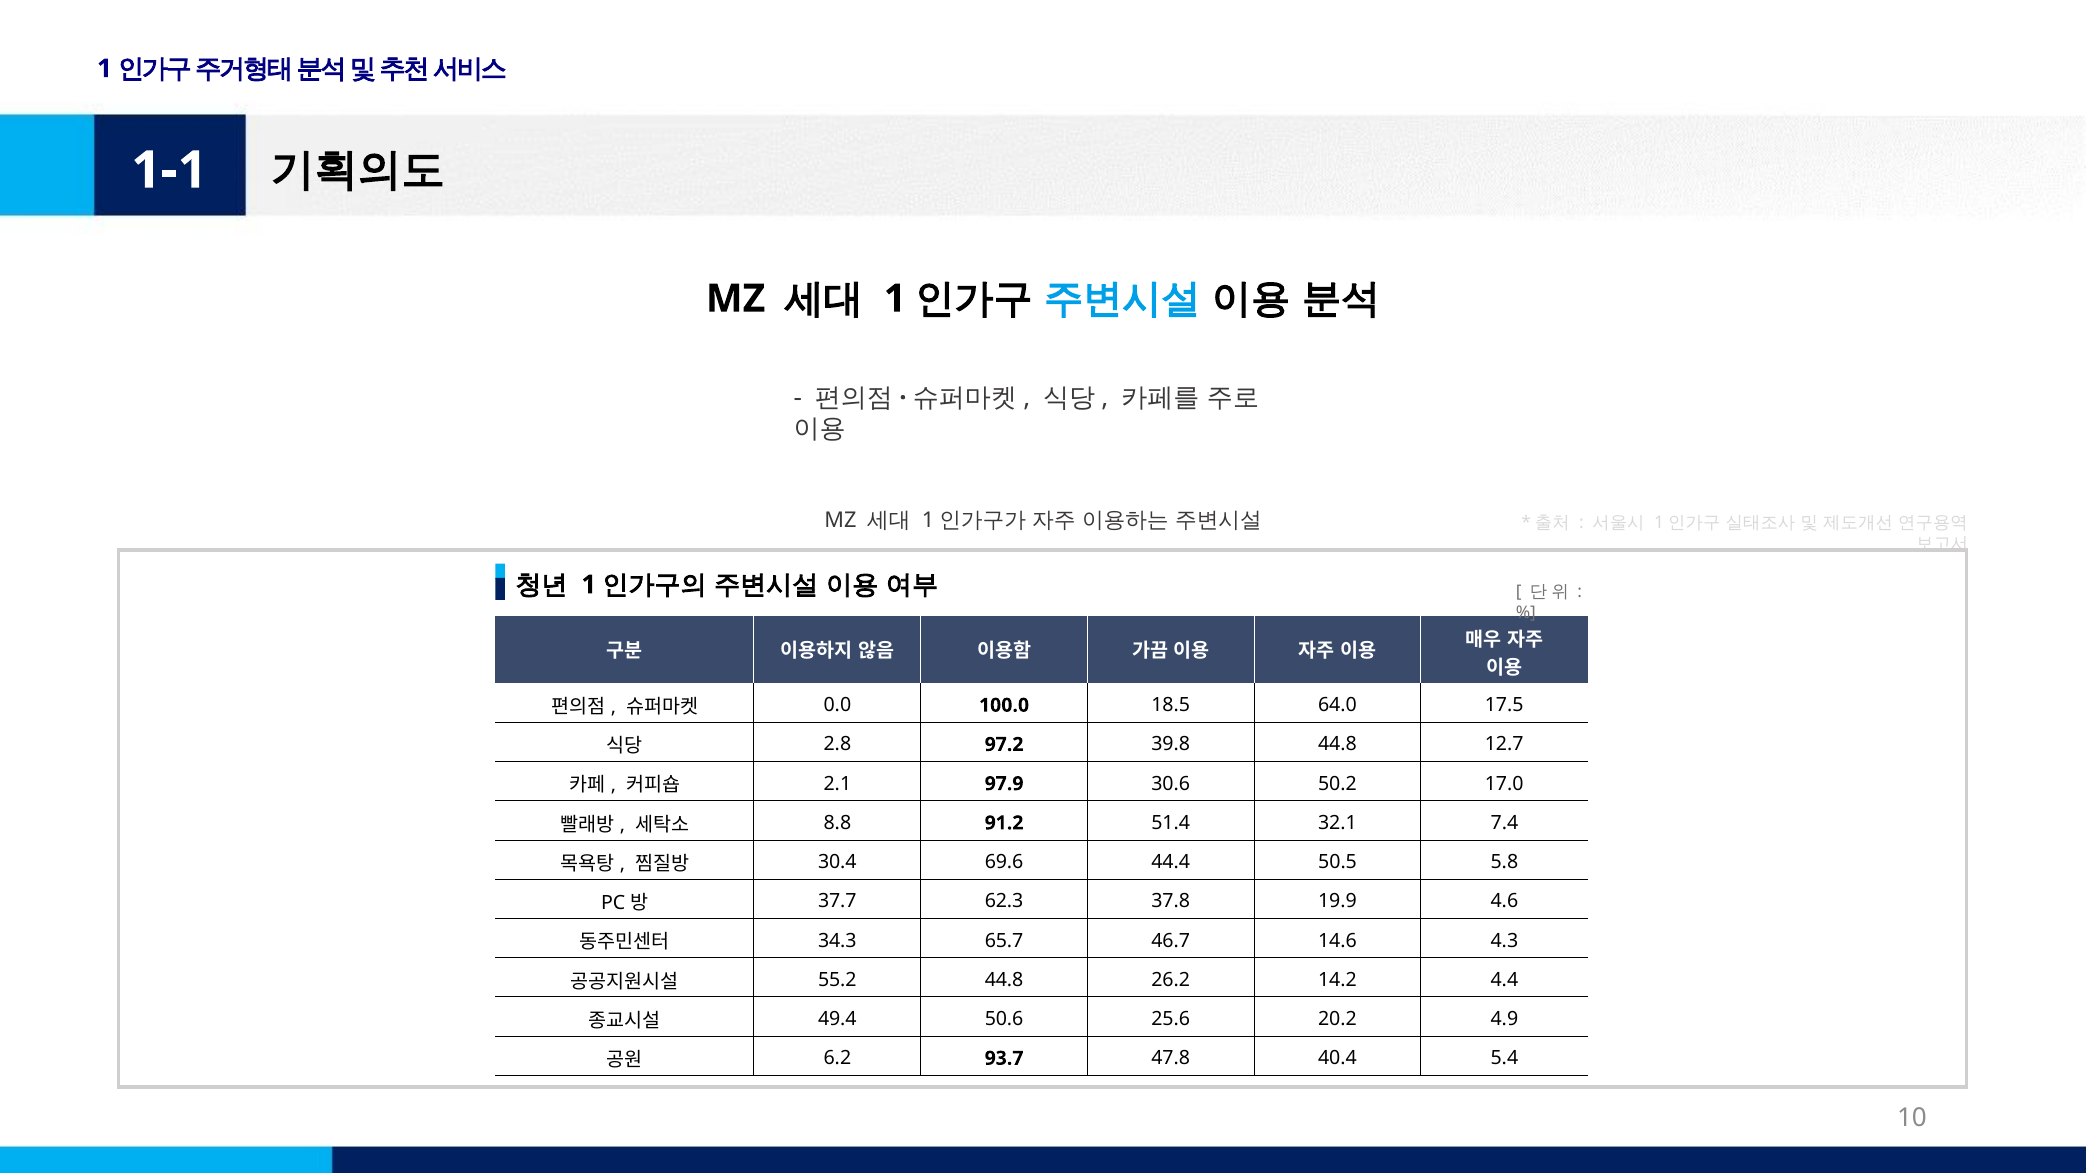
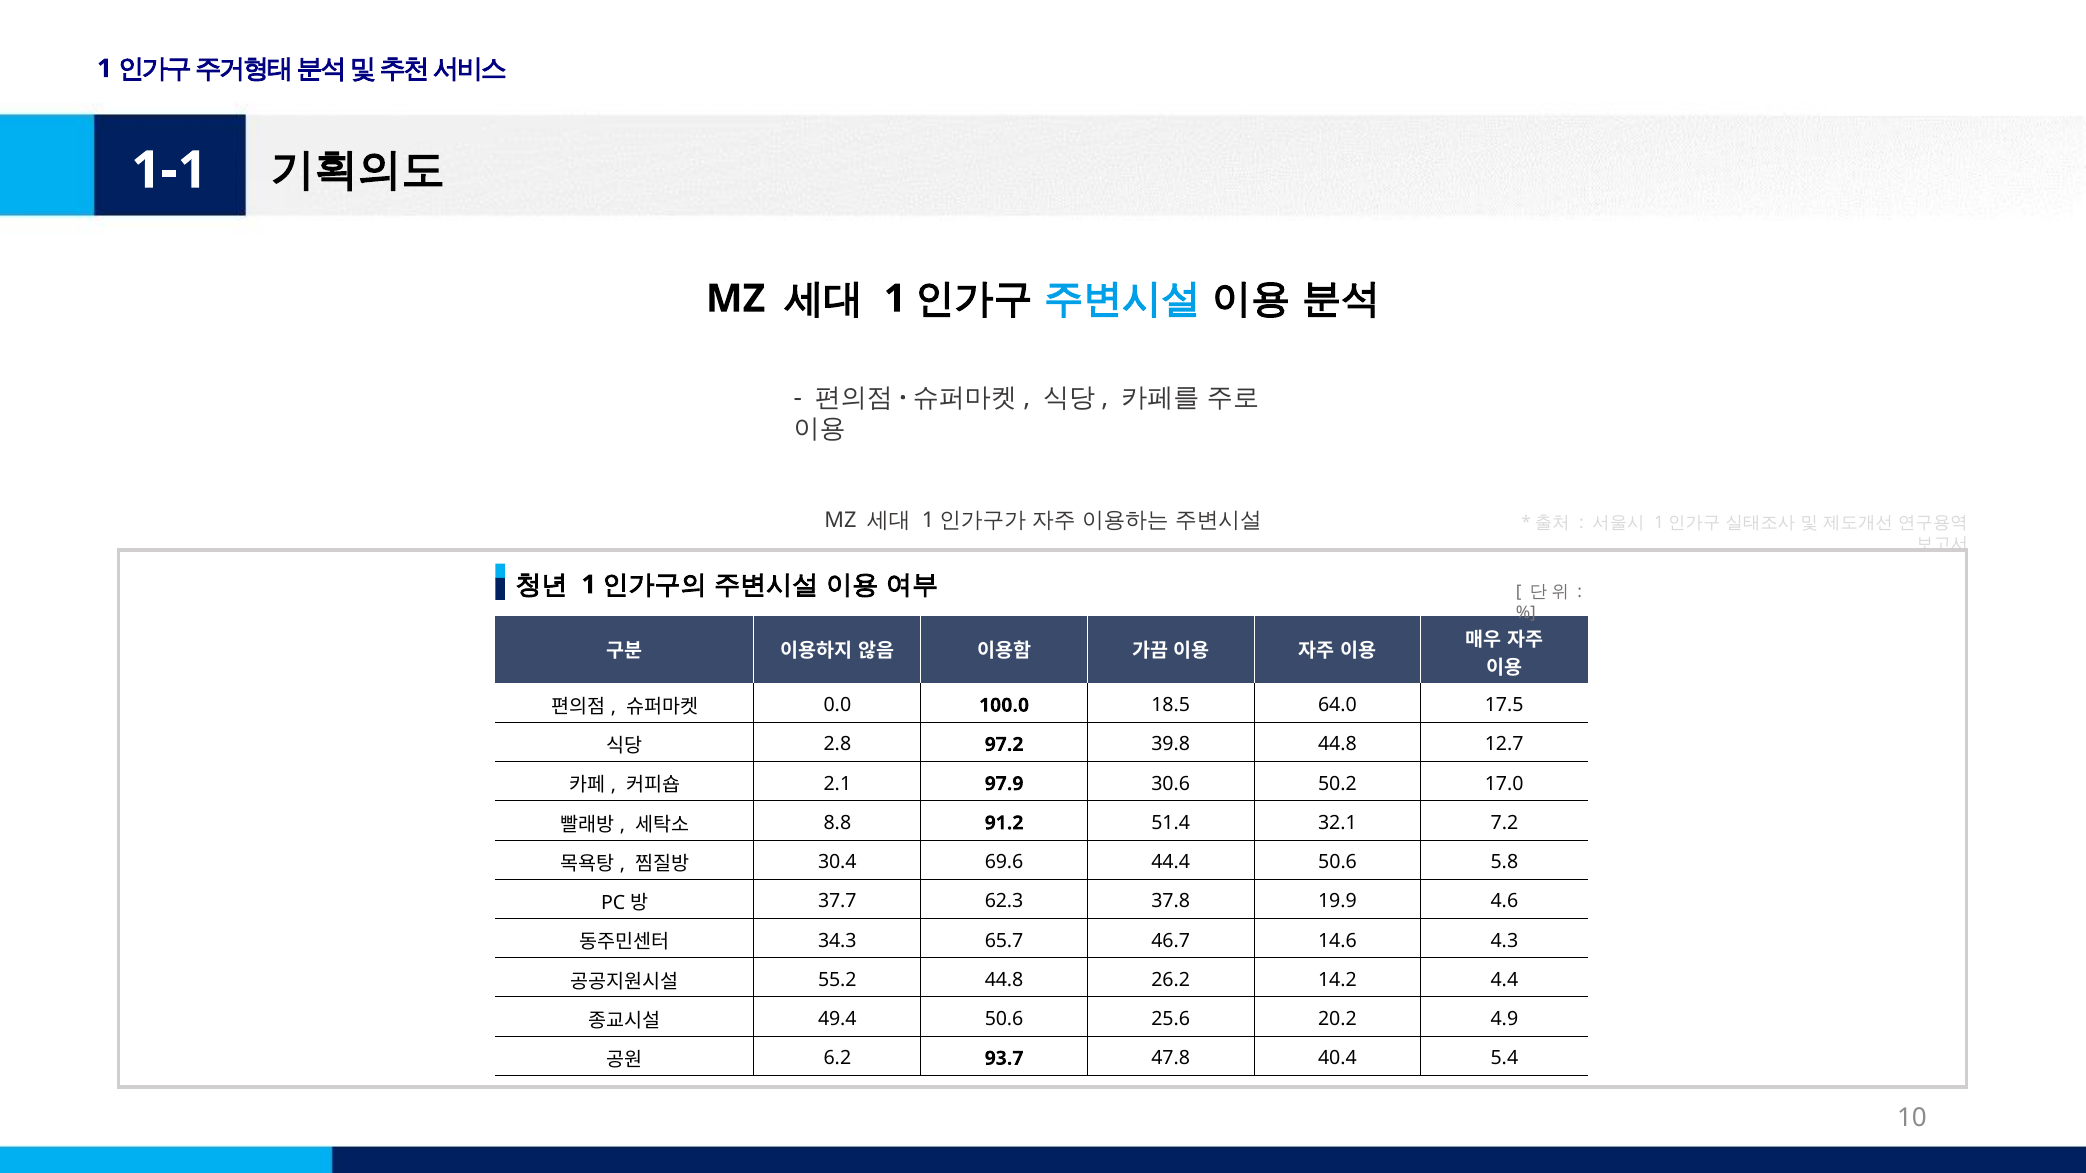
7.4: 7.4 -> 7.2
44.4 50.5: 50.5 -> 50.6
